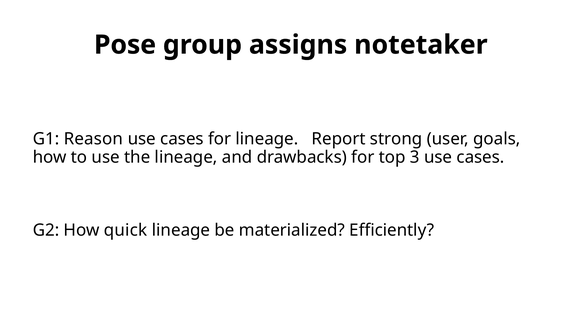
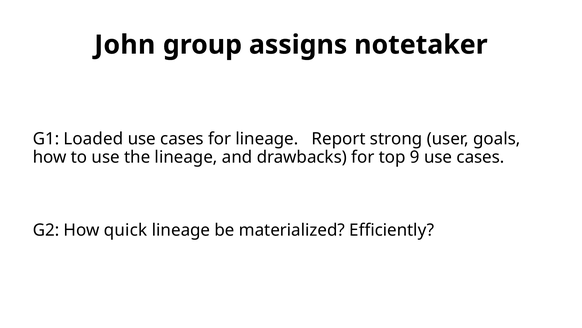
Pose: Pose -> John
Reason: Reason -> Loaded
3: 3 -> 9
